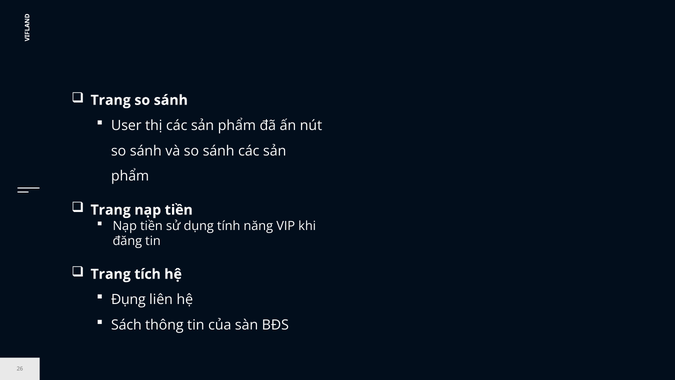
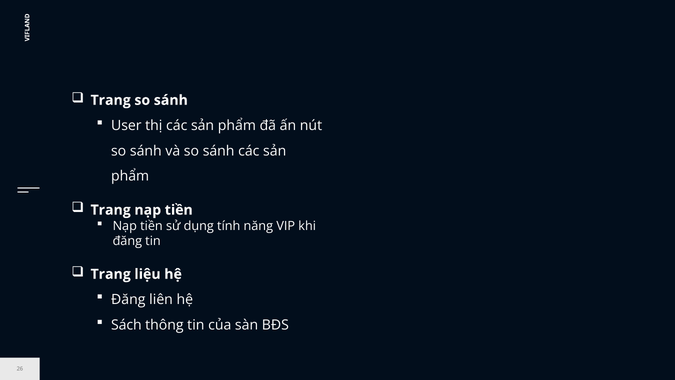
tích: tích -> liệu
Đụng at (128, 299): Đụng -> Đăng
